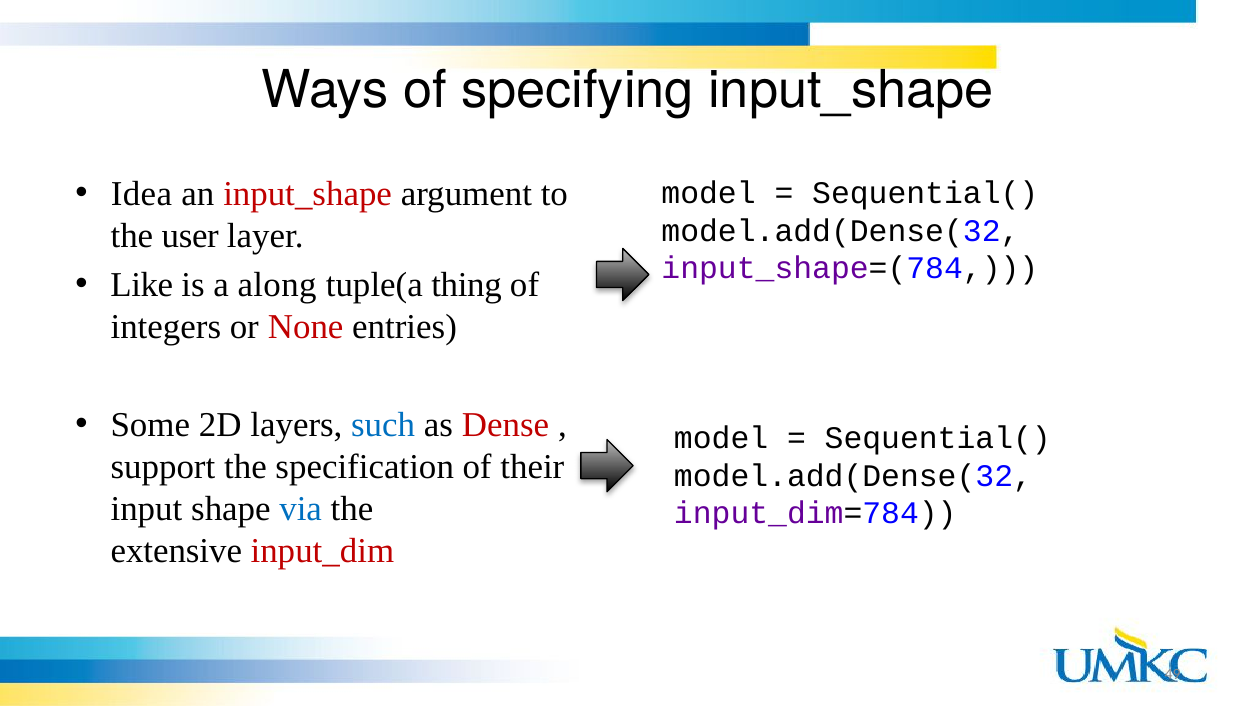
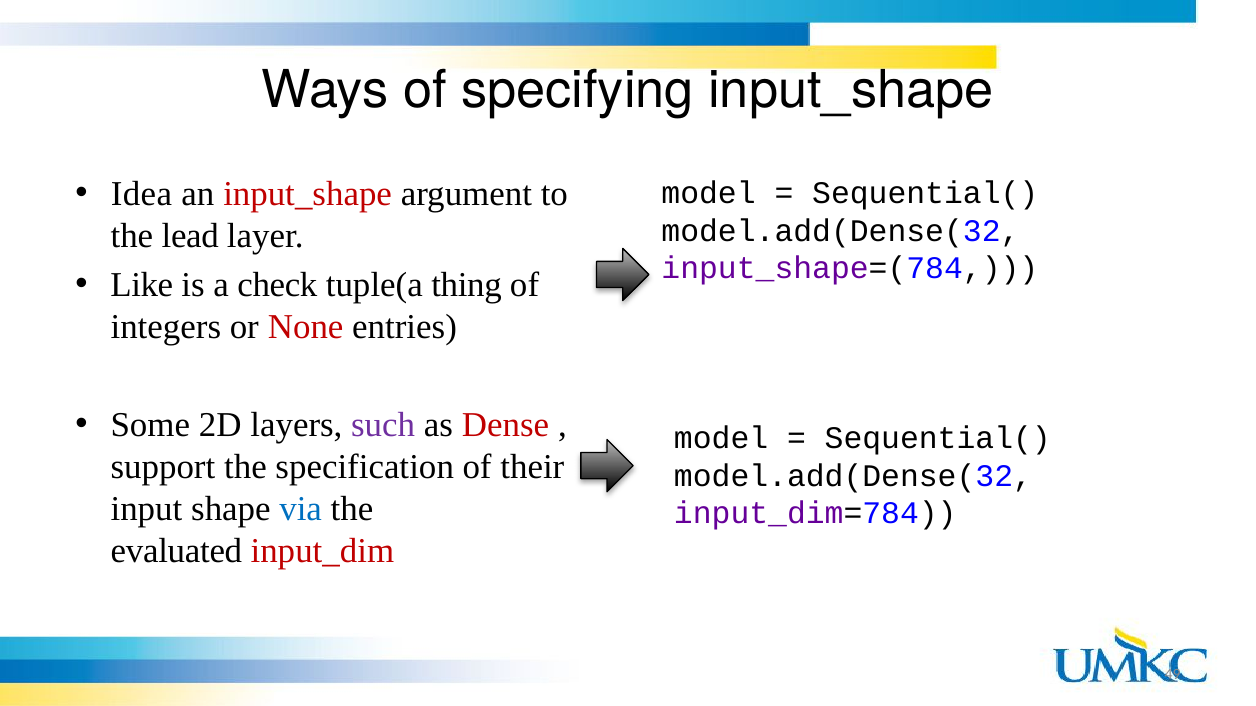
user: user -> lead
along: along -> check
such colour: blue -> purple
extensive: extensive -> evaluated
